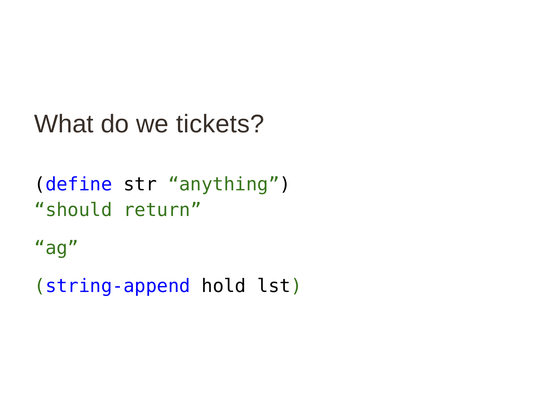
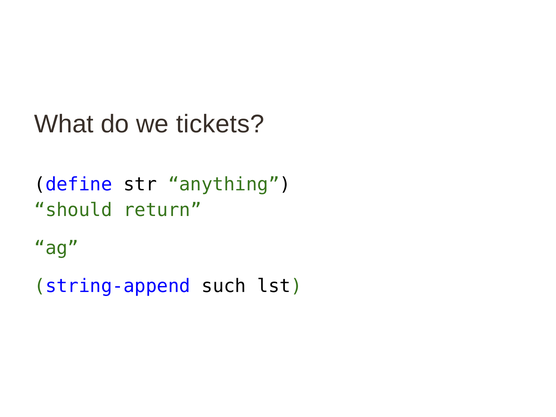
hold: hold -> such
